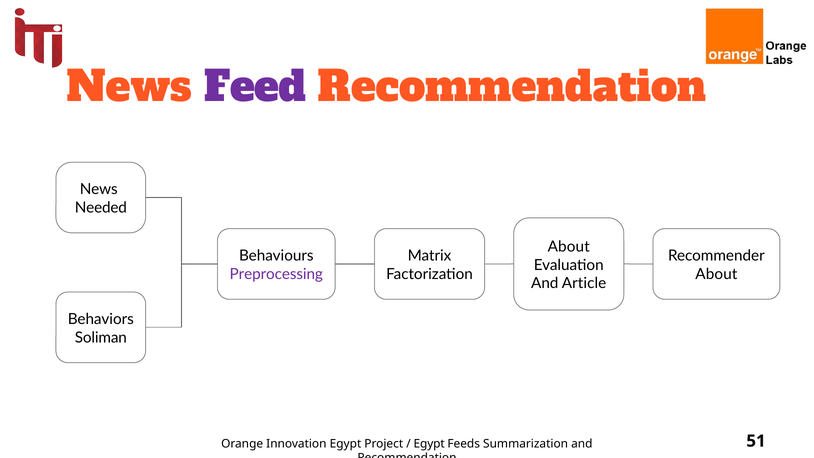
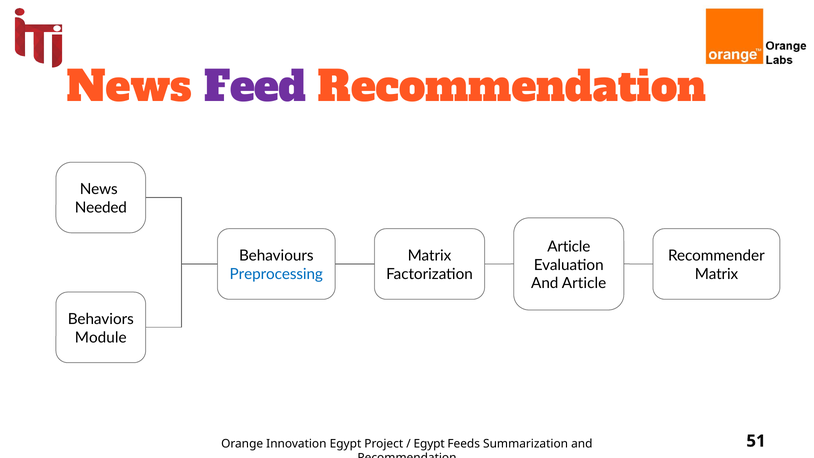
About at (569, 247): About -> Article
Preprocessing colour: purple -> blue
About at (716, 274): About -> Matrix
Soliman: Soliman -> Module
